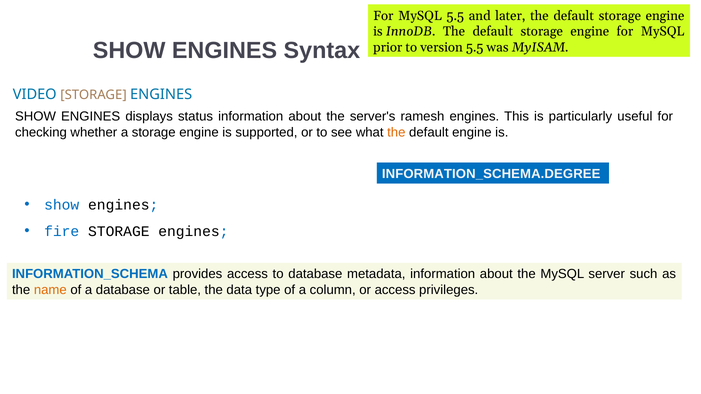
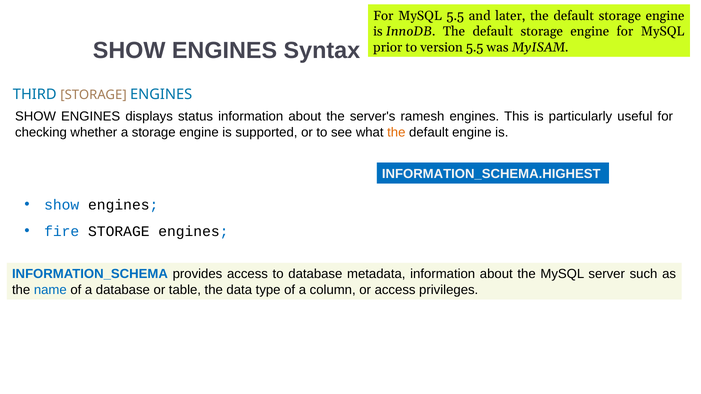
VIDEO: VIDEO -> THIRD
INFORMATION_SCHEMA.DEGREE: INFORMATION_SCHEMA.DEGREE -> INFORMATION_SCHEMA.HIGHEST
name colour: orange -> blue
